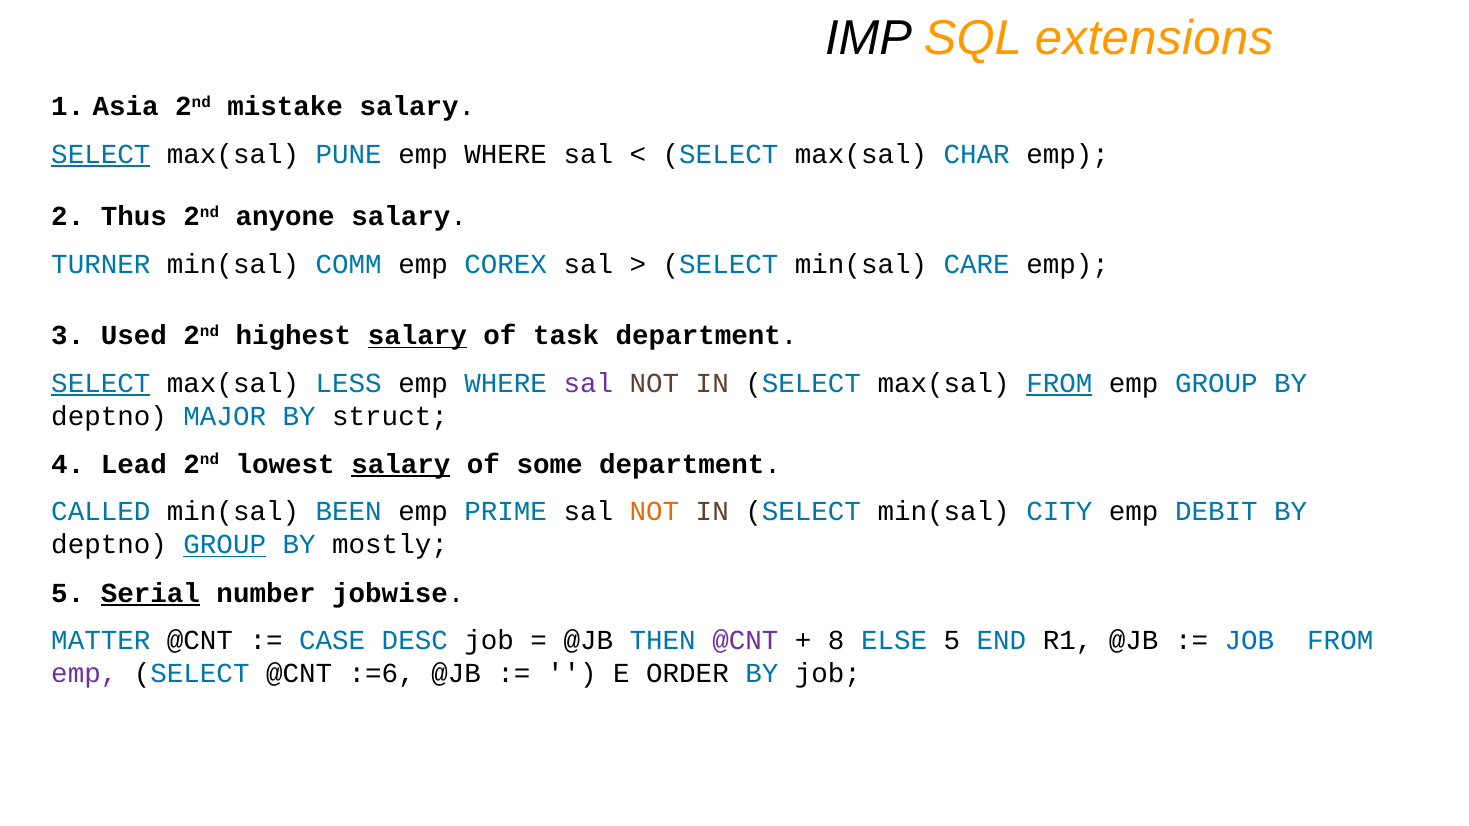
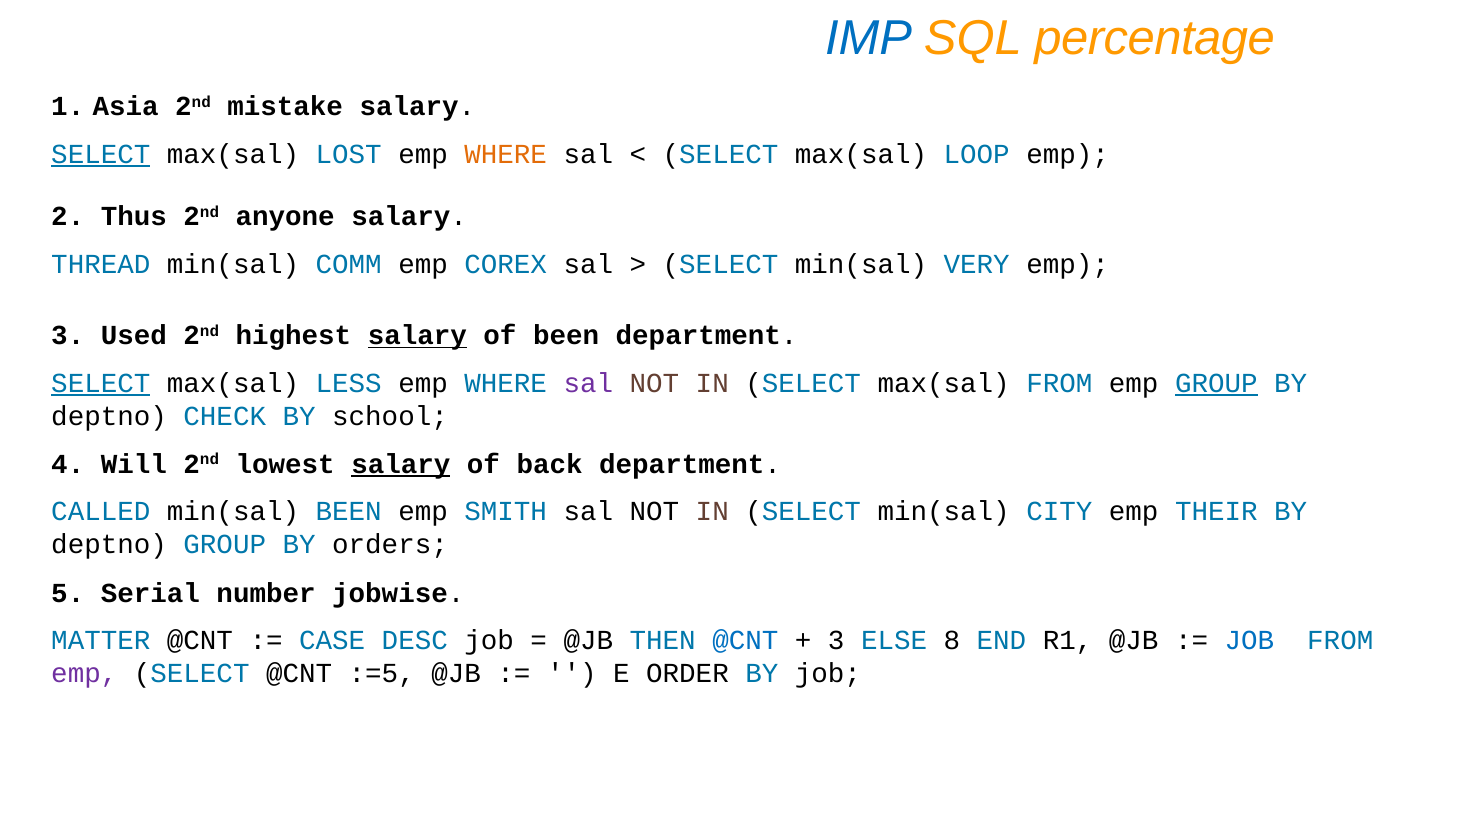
IMP colour: black -> blue
extensions: extensions -> percentage
PUNE: PUNE -> LOST
WHERE at (506, 154) colour: black -> orange
CHAR: CHAR -> LOOP
TURNER: TURNER -> THREAD
CARE: CARE -> VERY
of task: task -> been
FROM at (1059, 383) underline: present -> none
GROUP at (1216, 383) underline: none -> present
MAJOR: MAJOR -> CHECK
struct: struct -> school
Lead: Lead -> Will
some: some -> back
PRIME: PRIME -> SMITH
NOT at (654, 512) colour: orange -> black
DEBIT: DEBIT -> THEIR
GROUP at (225, 545) underline: present -> none
mostly: mostly -> orders
Serial underline: present -> none
@CNT at (745, 641) colour: purple -> blue
8 at (836, 641): 8 -> 3
ELSE 5: 5 -> 8
:=6: :=6 -> :=5
